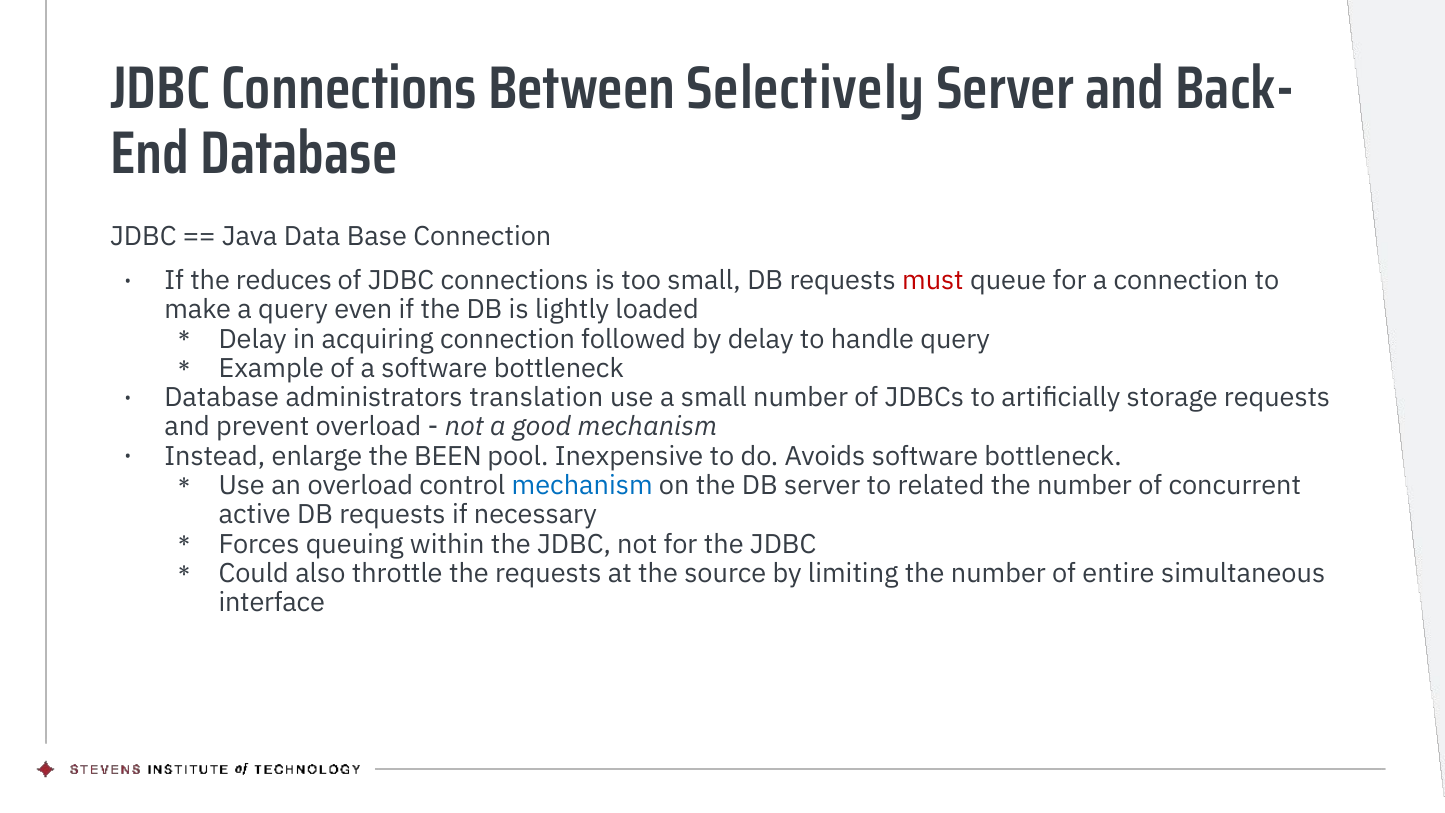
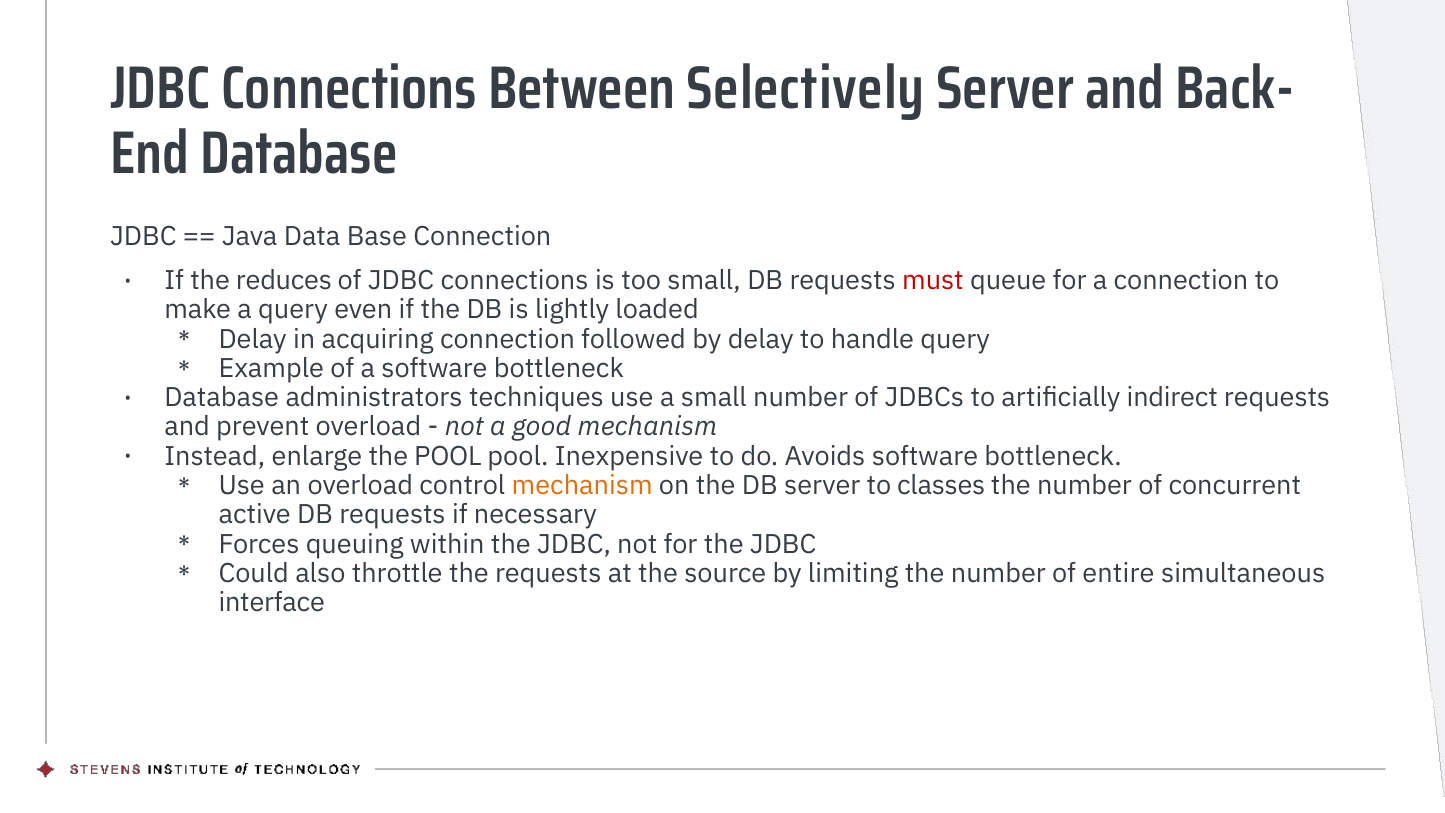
translation: translation -> techniques
storage: storage -> indirect
the BEEN: BEEN -> POOL
mechanism at (582, 485) colour: blue -> orange
related: related -> classes
